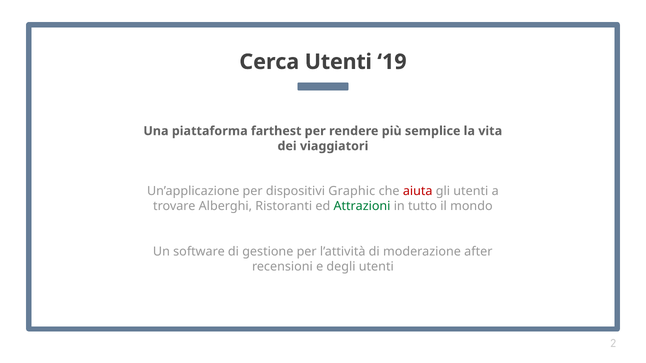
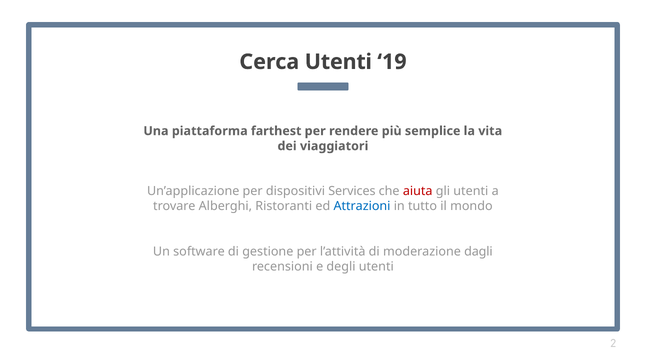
Graphic: Graphic -> Services
Attrazioni colour: green -> blue
after: after -> dagli
